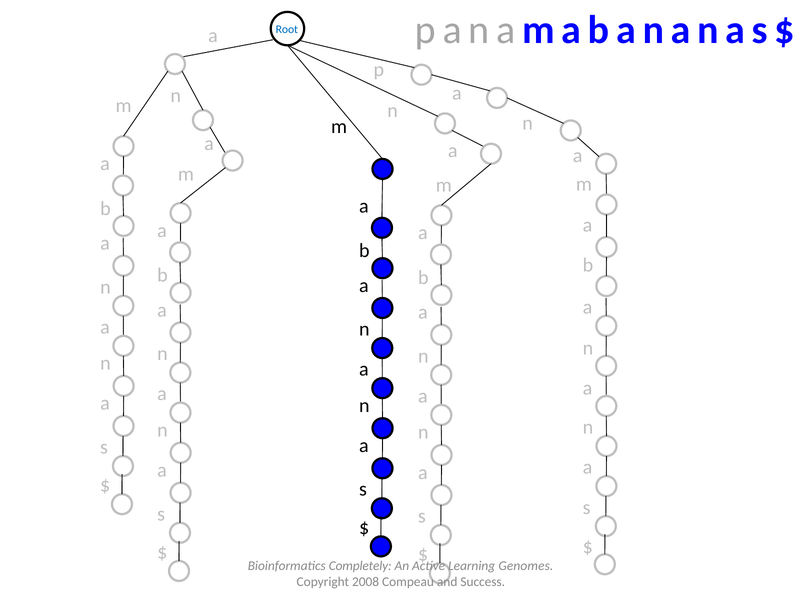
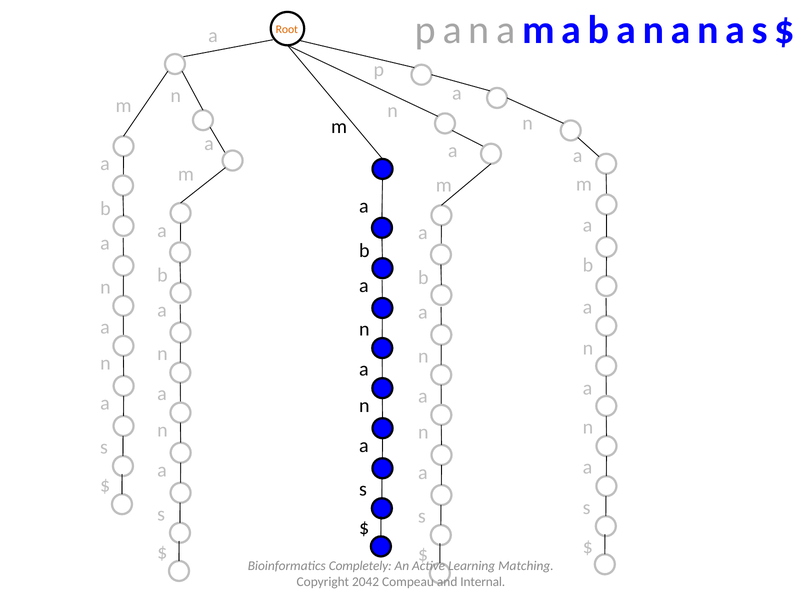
Root colour: blue -> orange
Genomes: Genomes -> Matching
2008: 2008 -> 2042
Success: Success -> Internal
